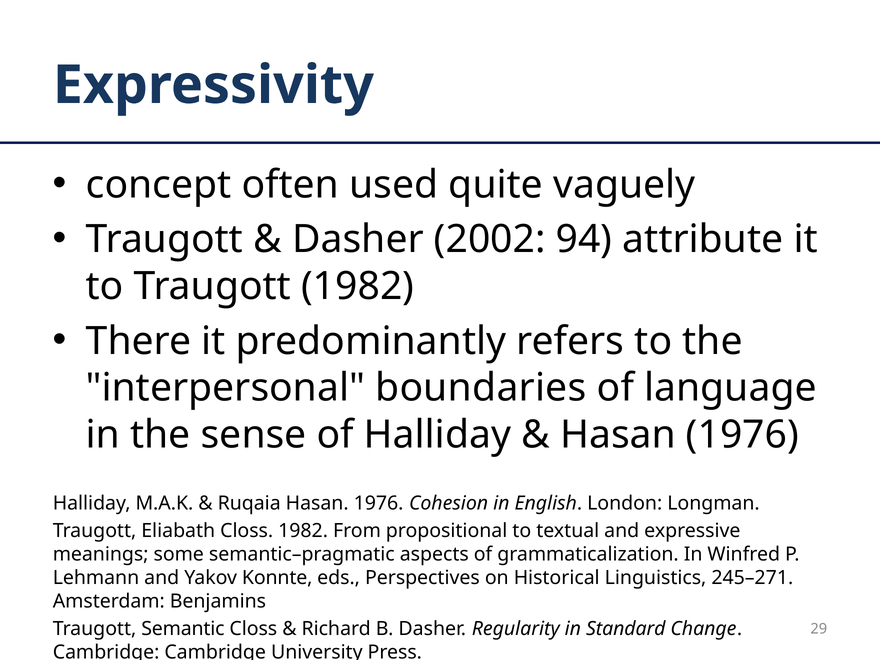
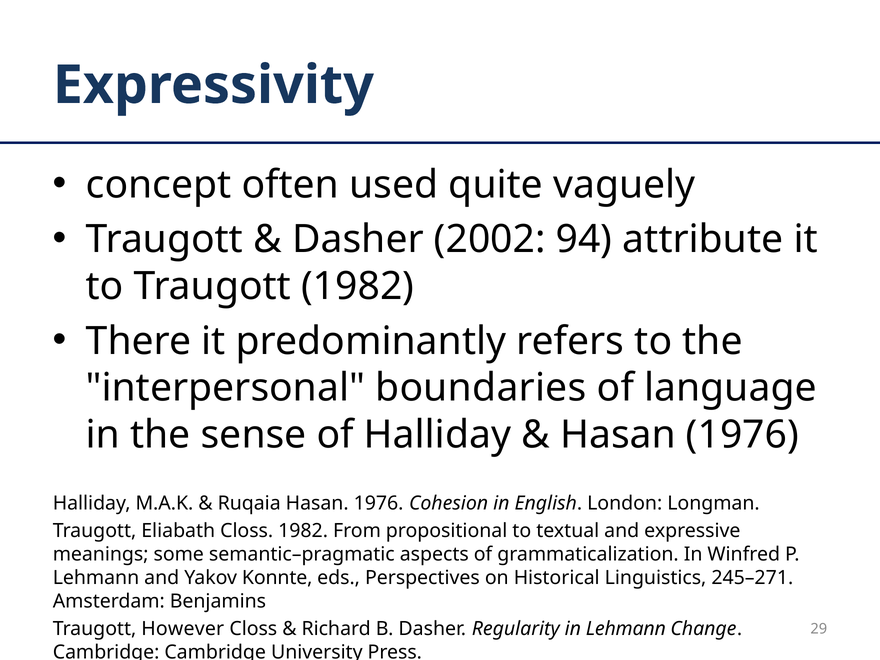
Semantic: Semantic -> However
in Standard: Standard -> Lehmann
